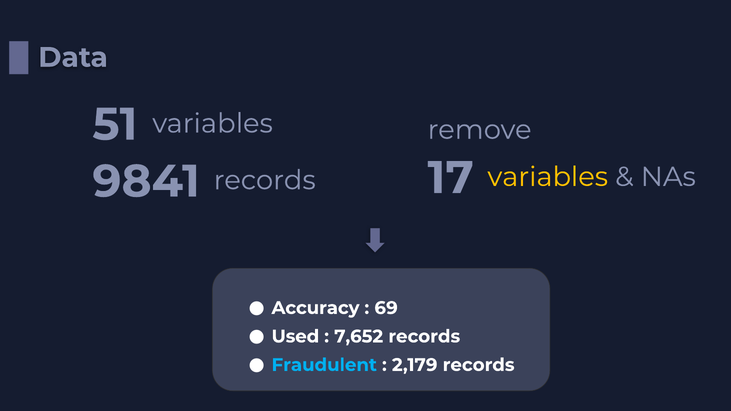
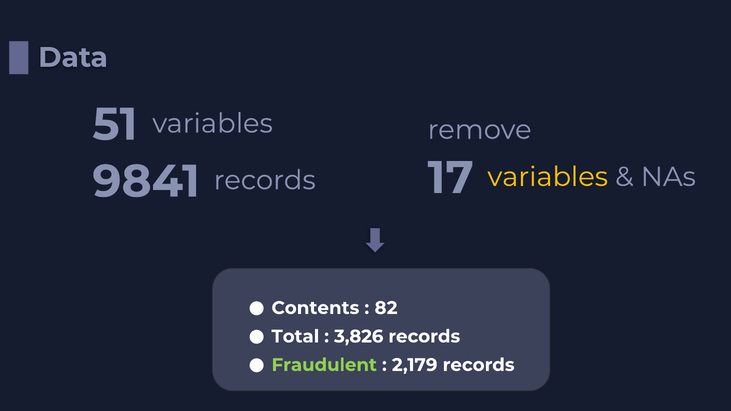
Accuracy: Accuracy -> Contents
69: 69 -> 82
Used: Used -> Total
7,652: 7,652 -> 3,826
Fraudulent colour: light blue -> light green
